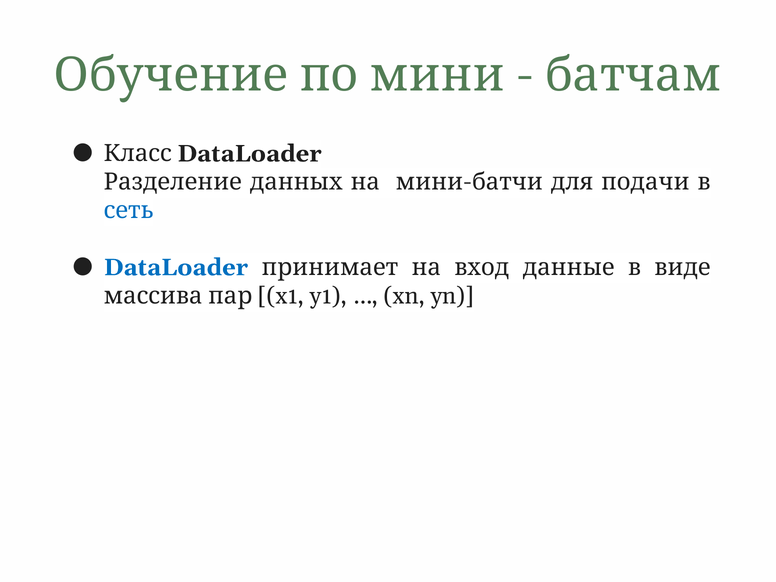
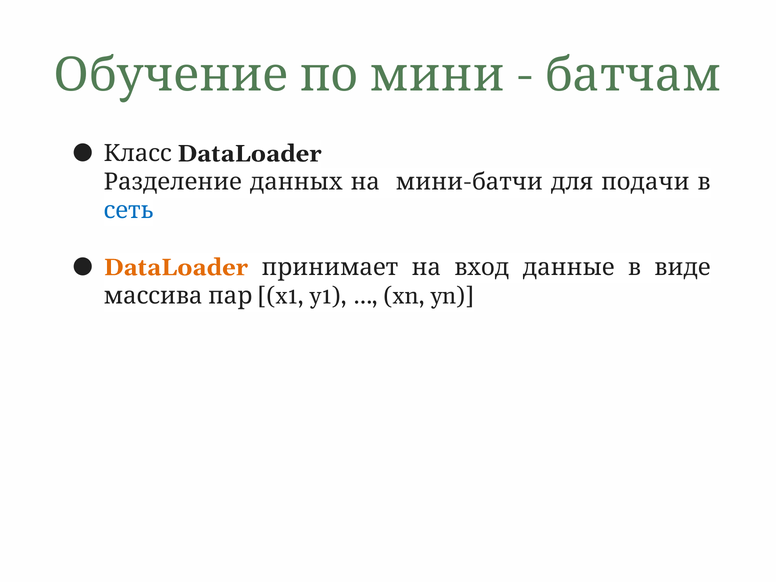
DataLoader colour: blue -> orange
